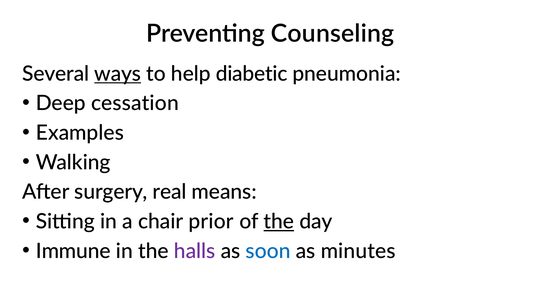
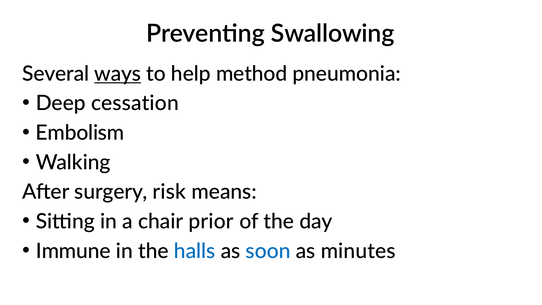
Counseling: Counseling -> Swallowing
diabetic: diabetic -> method
Examples: Examples -> Embolism
real: real -> risk
the at (279, 221) underline: present -> none
halls colour: purple -> blue
